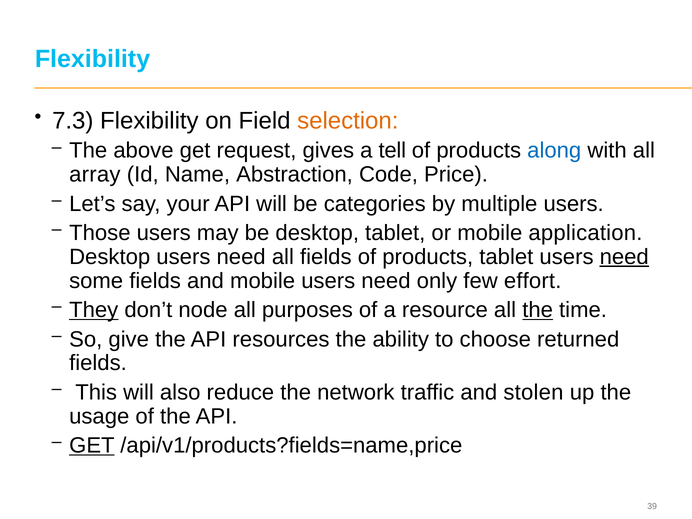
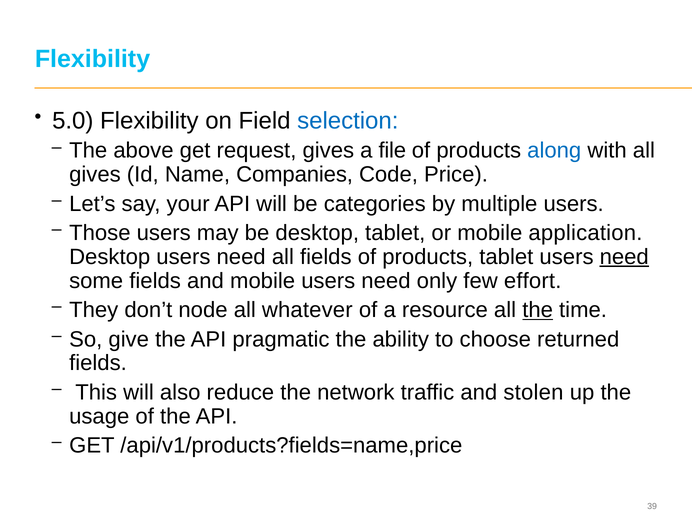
7.3: 7.3 -> 5.0
selection colour: orange -> blue
tell: tell -> file
array at (95, 175): array -> gives
Abstraction: Abstraction -> Companies
They underline: present -> none
purposes: purposes -> whatever
resources: resources -> pragmatic
GET at (92, 446) underline: present -> none
